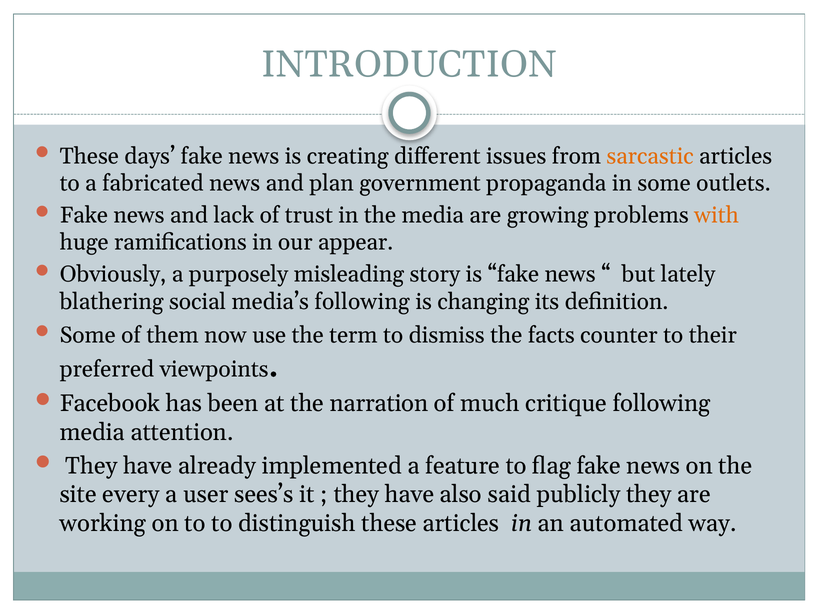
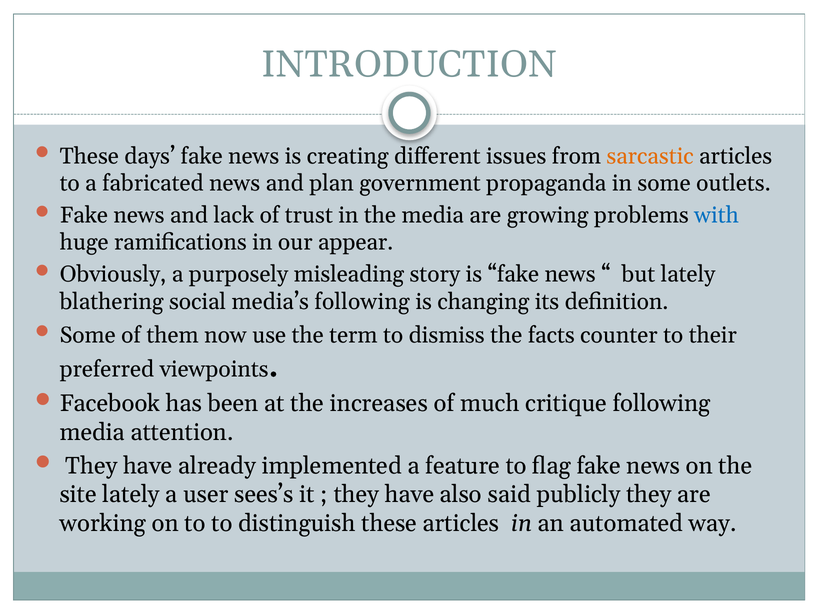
with colour: orange -> blue
narration: narration -> increases
site every: every -> lately
